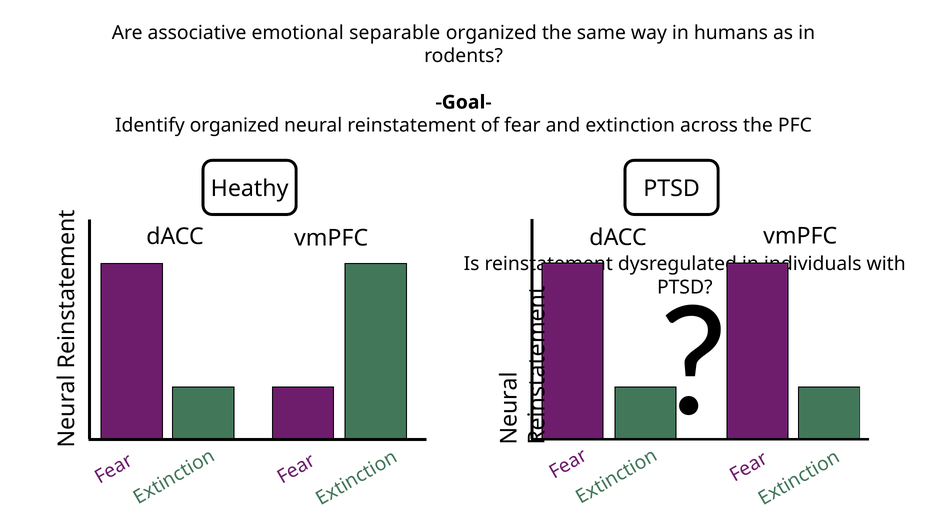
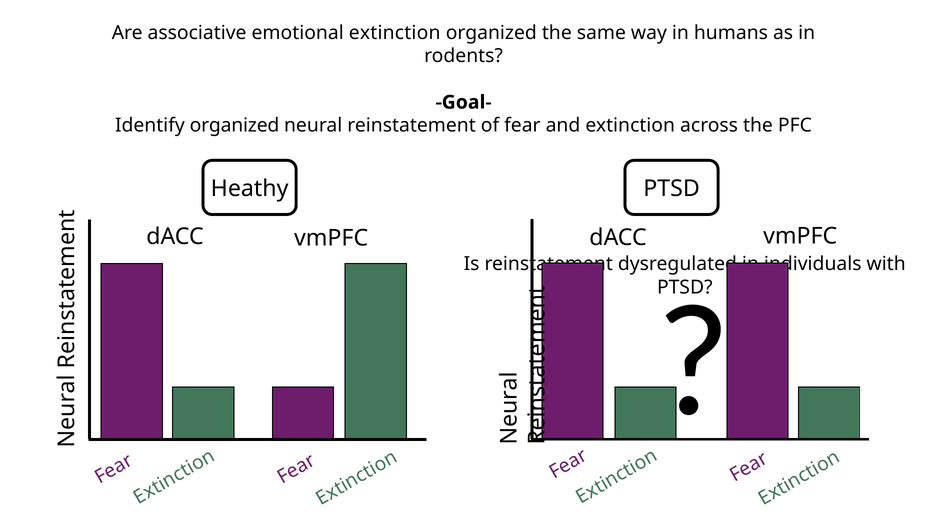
emotional separable: separable -> extinction
